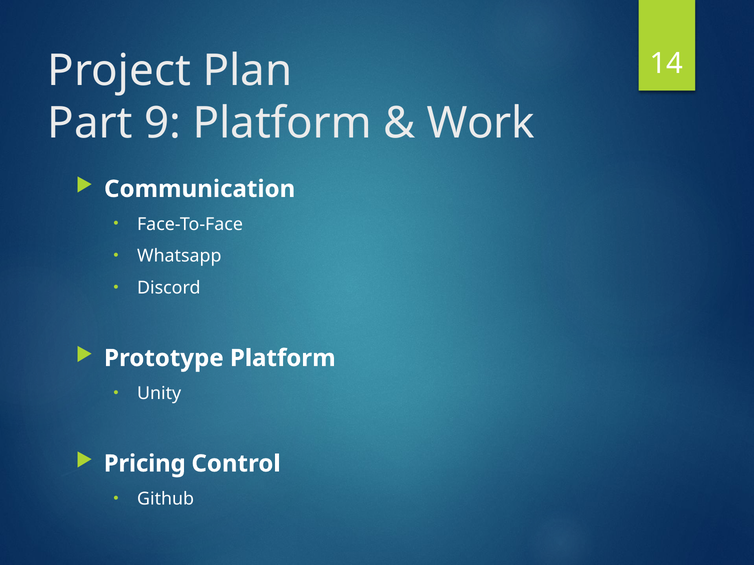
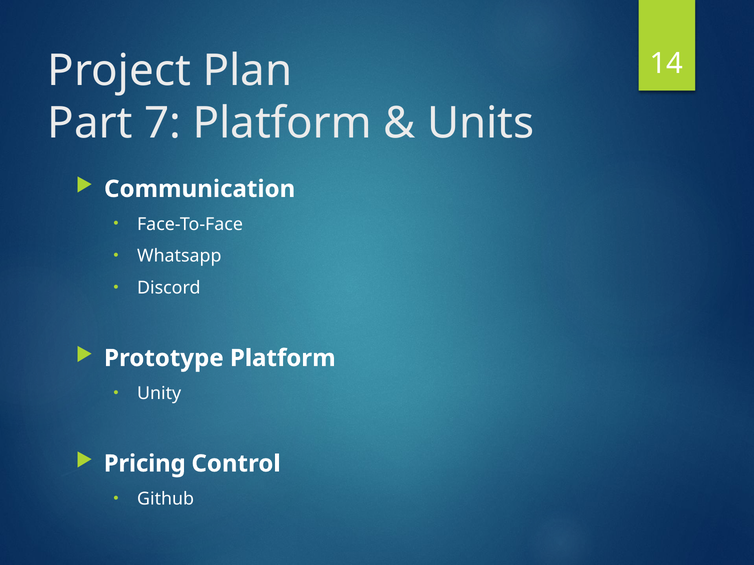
9: 9 -> 7
Work: Work -> Units
